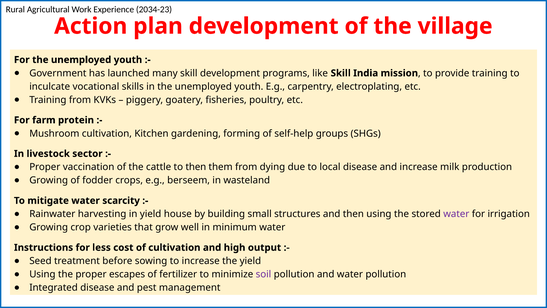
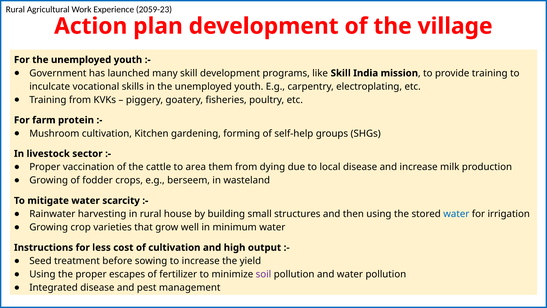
2034-23: 2034-23 -> 2059-23
to then: then -> area
in yield: yield -> rural
water at (456, 214) colour: purple -> blue
